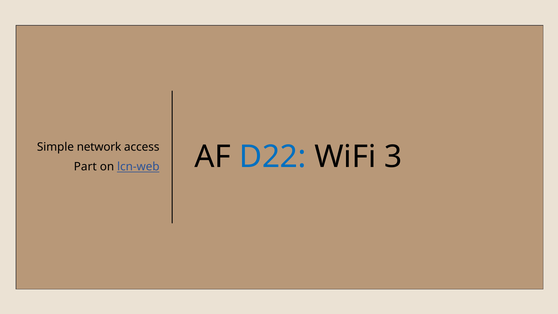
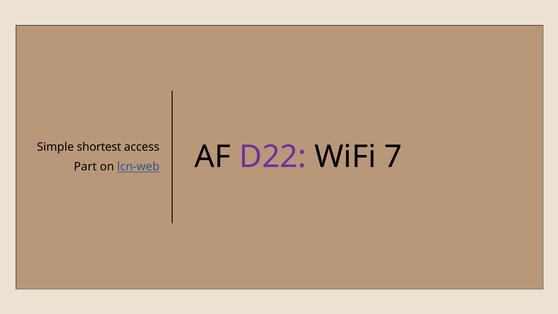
network: network -> shortest
D22 colour: blue -> purple
3: 3 -> 7
